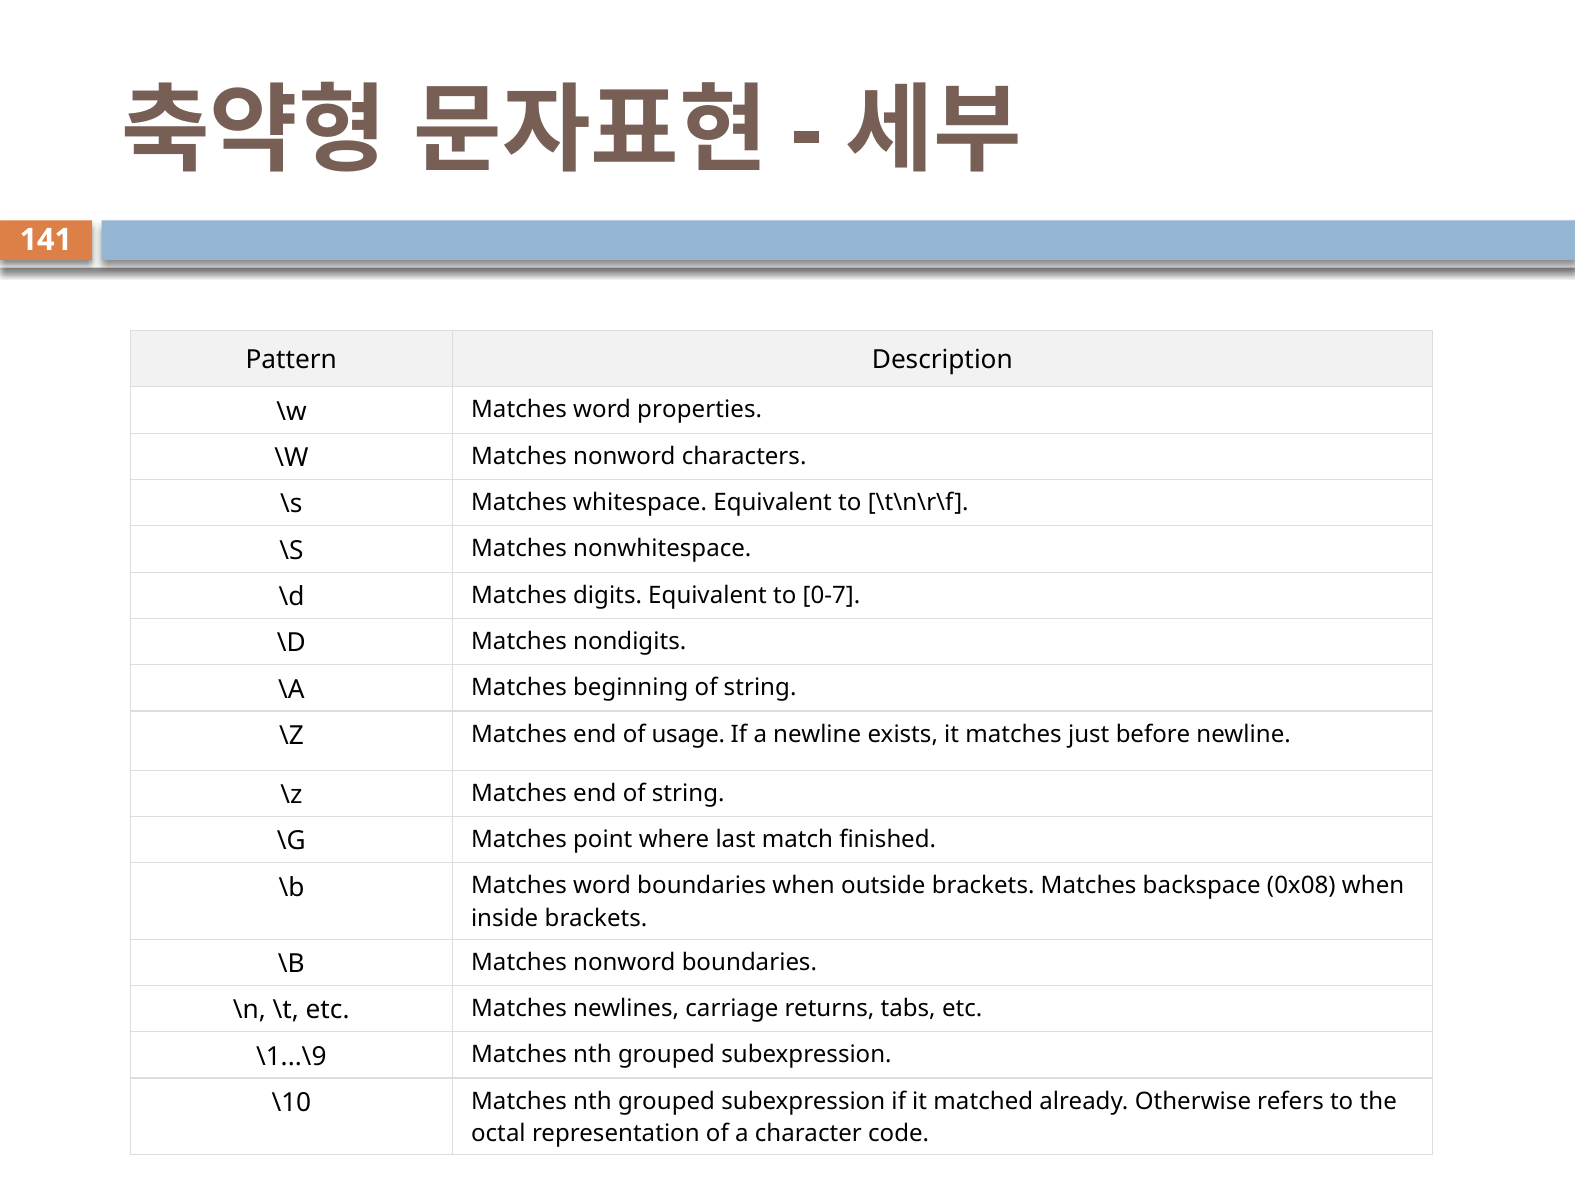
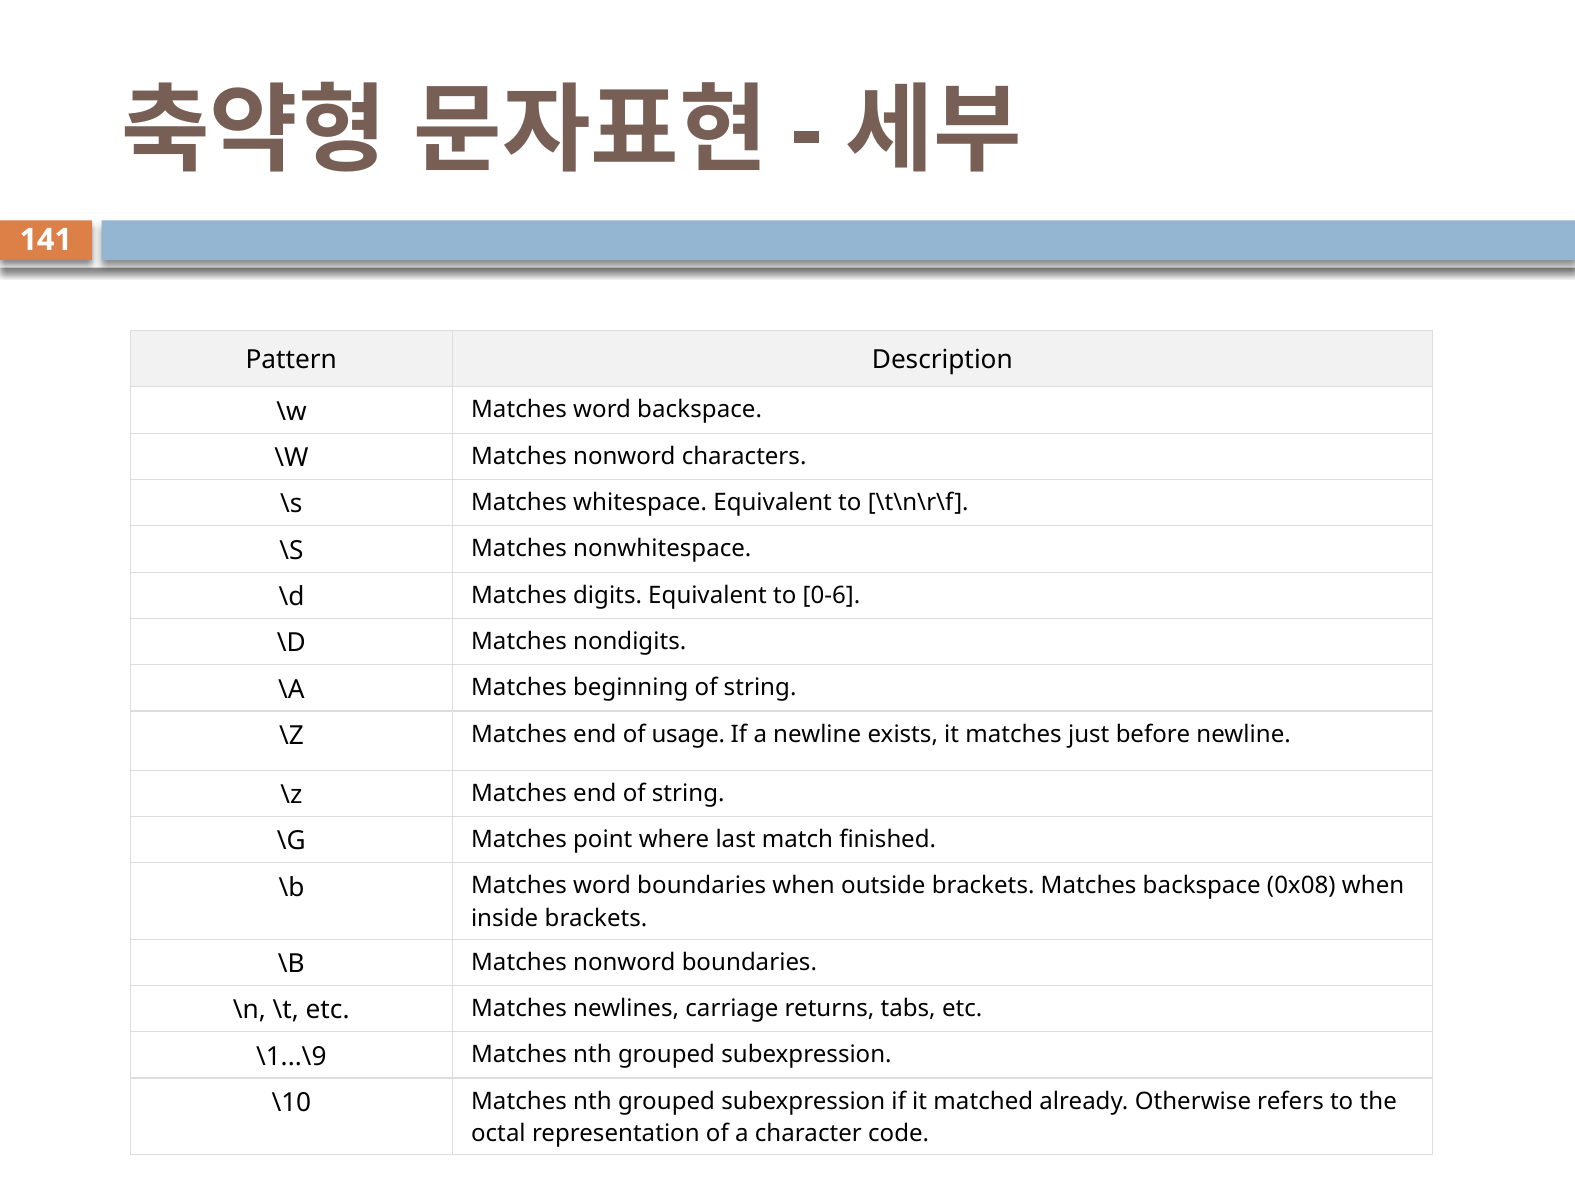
word properties: properties -> backspace
0-7: 0-7 -> 0-6
